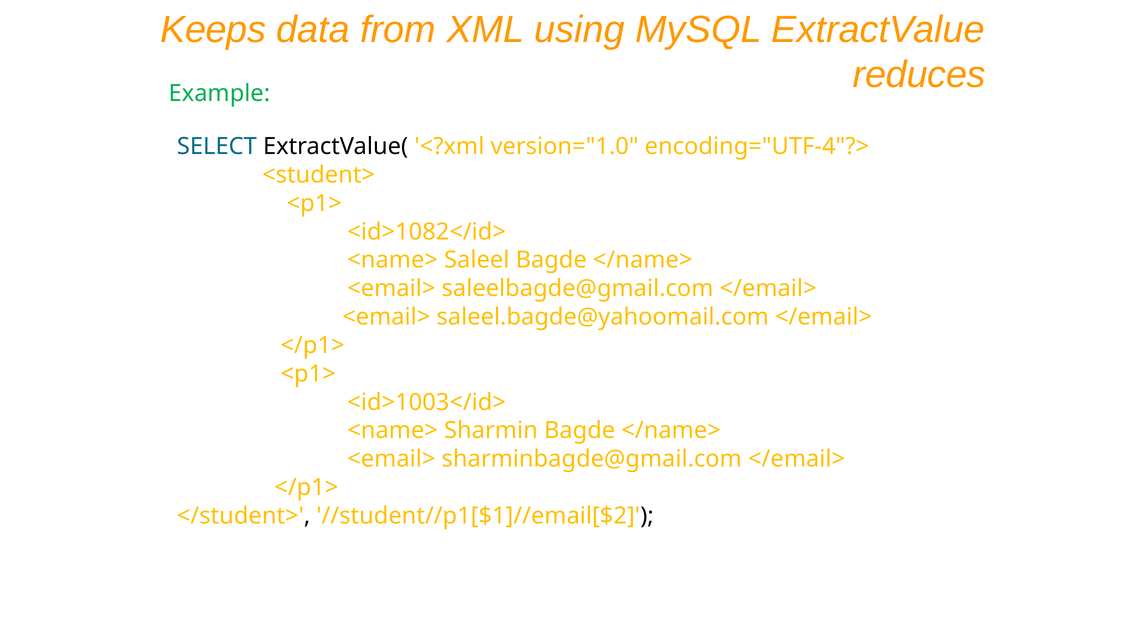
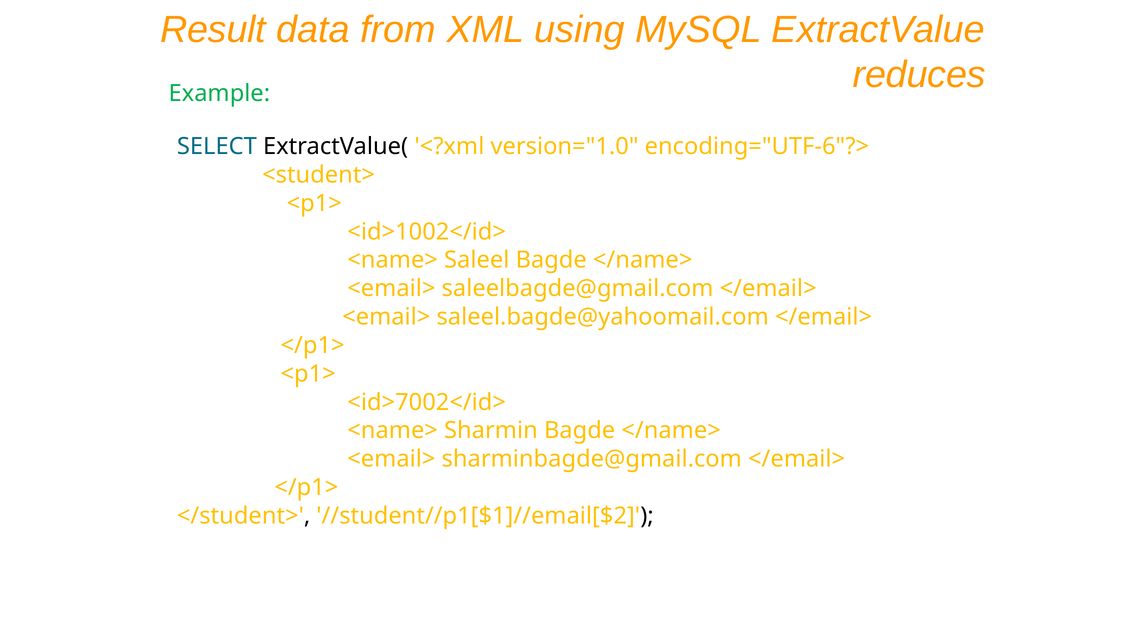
Keeps: Keeps -> Result
encoding="UTF-4"?>: encoding="UTF-4"?> -> encoding="UTF-6"?>
<id>1082</id>: <id>1082</id> -> <id>1002</id>
<id>1003</id>: <id>1003</id> -> <id>7002</id>
